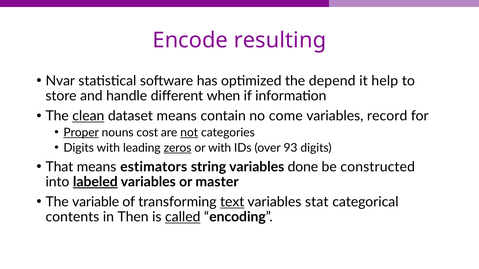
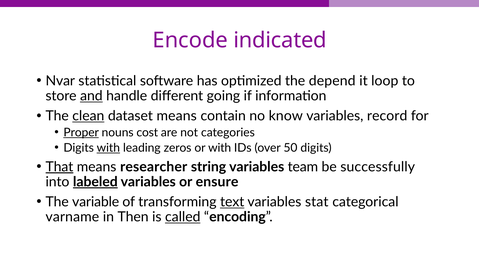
resulting: resulting -> indicated
help: help -> loop
and underline: none -> present
when: when -> going
come: come -> know
not underline: present -> none
with at (108, 148) underline: none -> present
zeros underline: present -> none
93: 93 -> 50
That underline: none -> present
estimators: estimators -> researcher
done: done -> team
constructed: constructed -> successfully
master: master -> ensure
contents: contents -> varname
